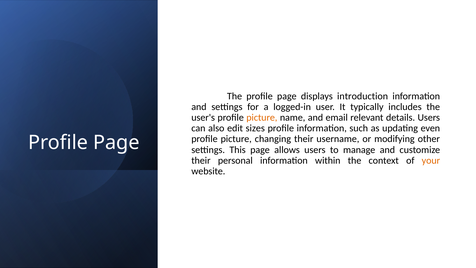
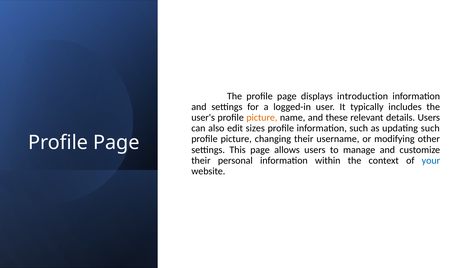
email: email -> these
updating even: even -> such
your colour: orange -> blue
